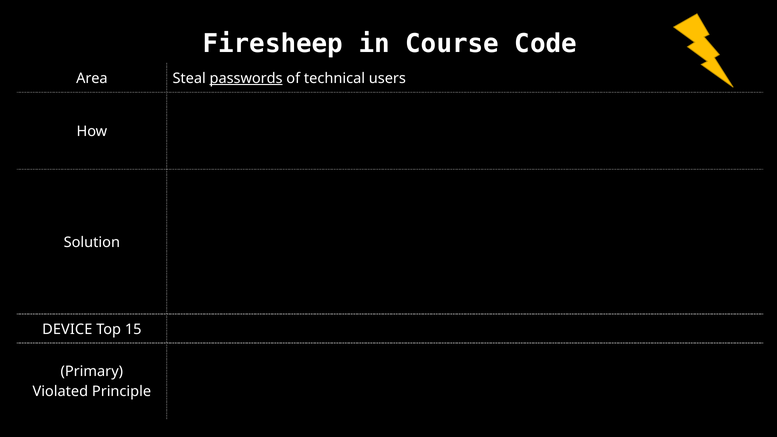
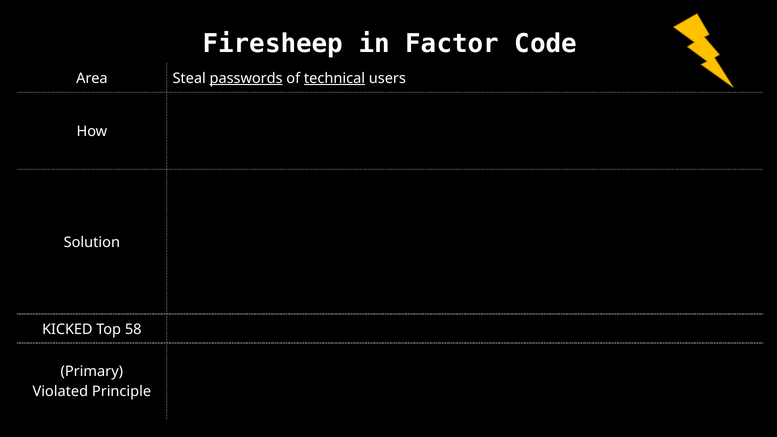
Course: Course -> Factor
technical underline: none -> present
DEVICE: DEVICE -> KICKED
15: 15 -> 58
